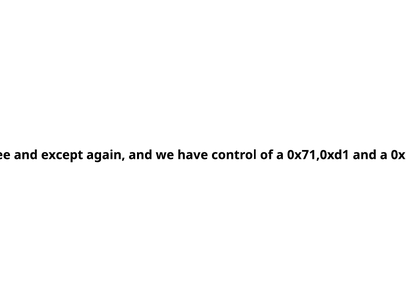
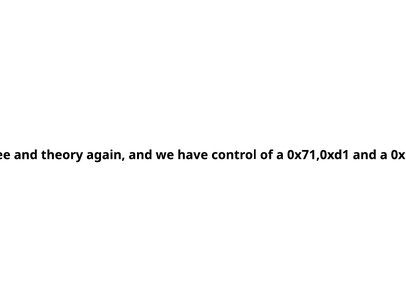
except: except -> theory
